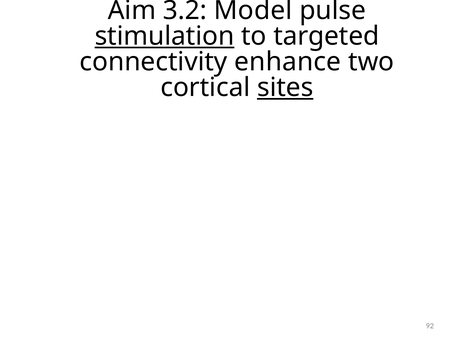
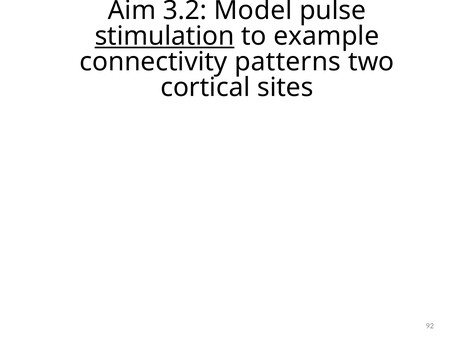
targeted: targeted -> example
enhance: enhance -> patterns
sites underline: present -> none
